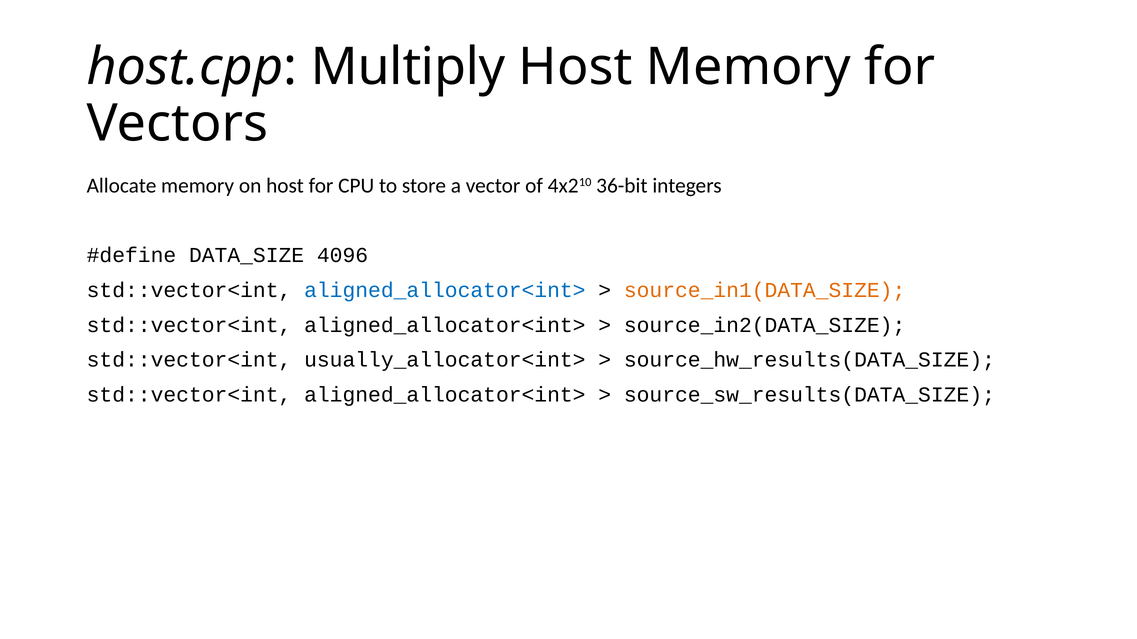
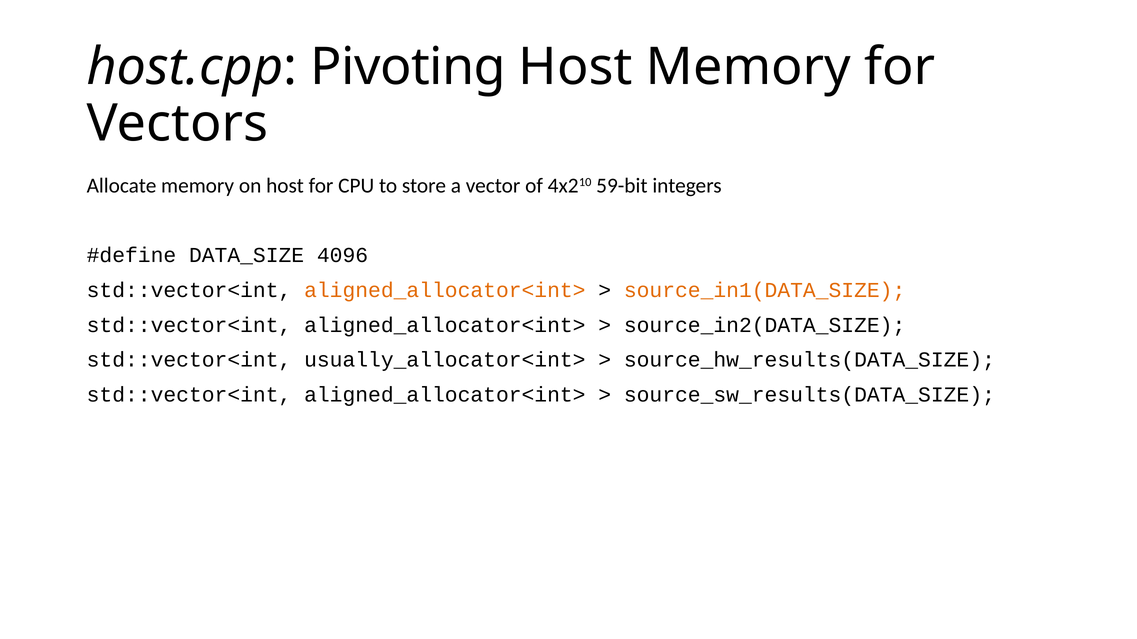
Multiply: Multiply -> Pivoting
36-bit: 36-bit -> 59-bit
aligned_allocator<int> at (445, 291) colour: blue -> orange
